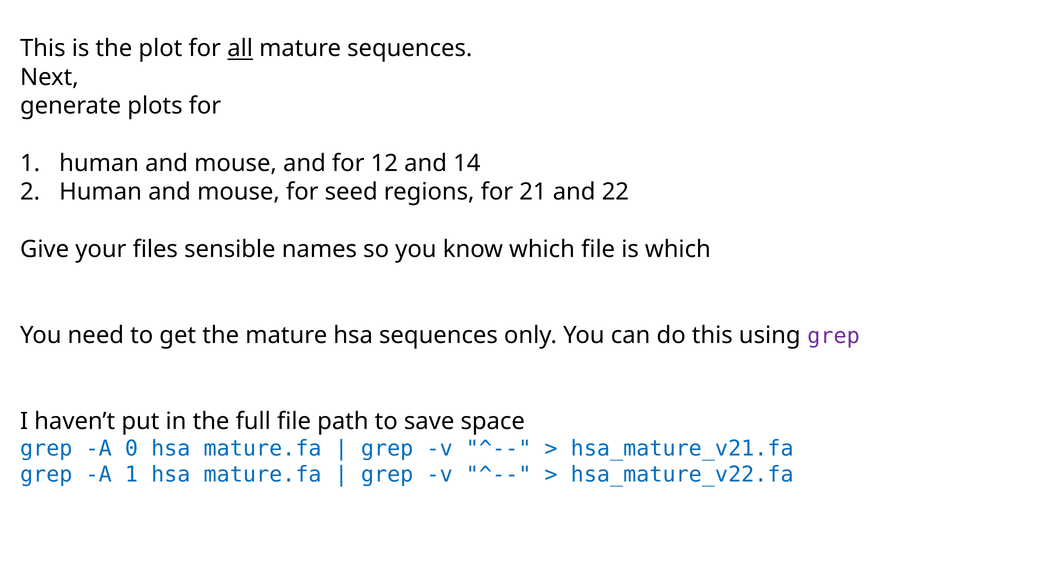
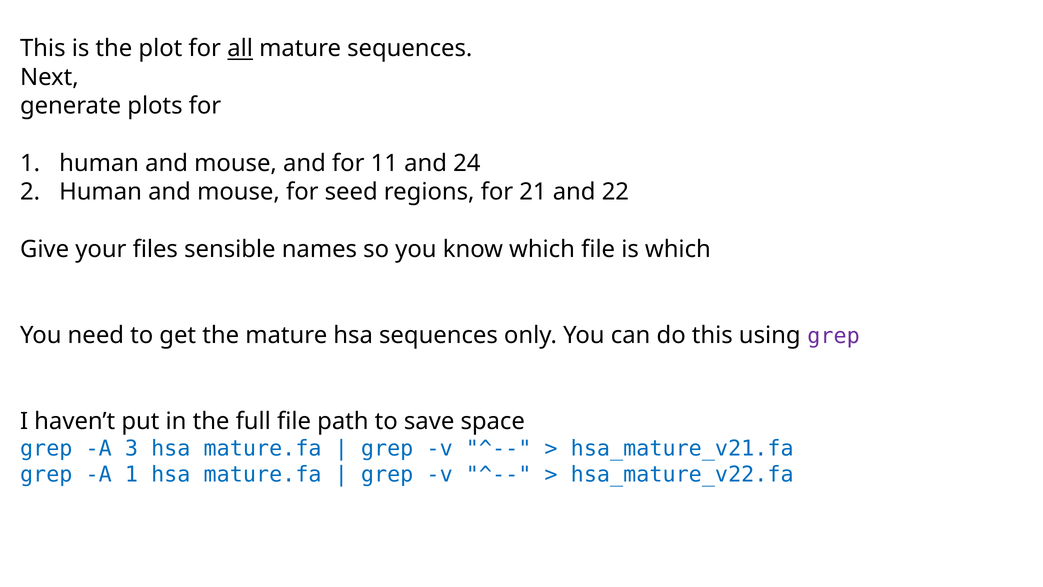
12: 12 -> 11
14: 14 -> 24
0: 0 -> 3
